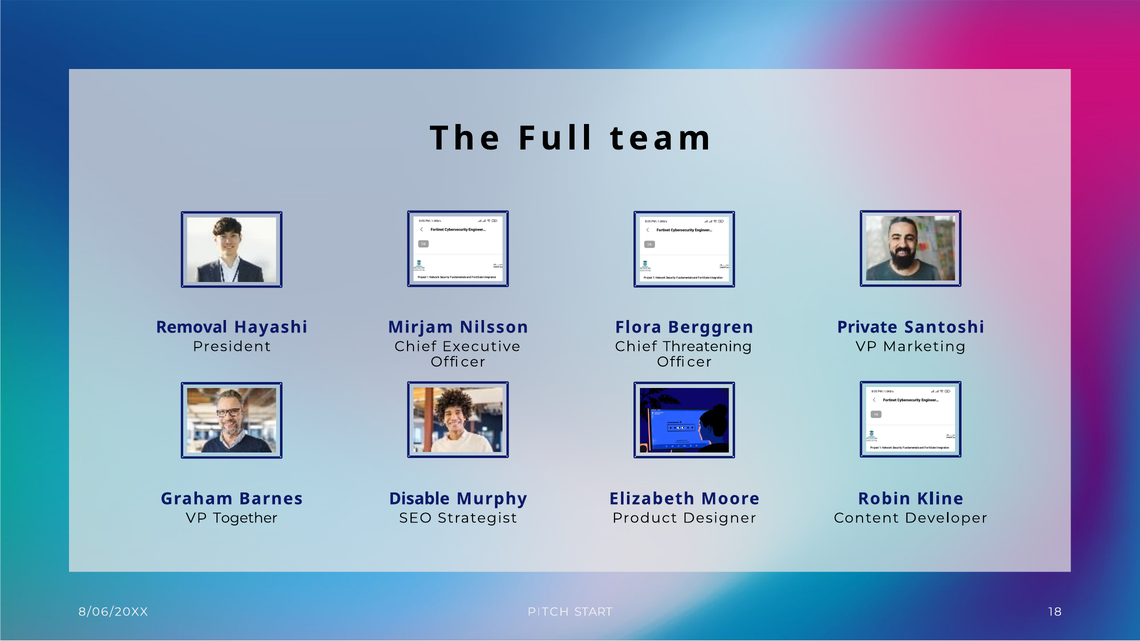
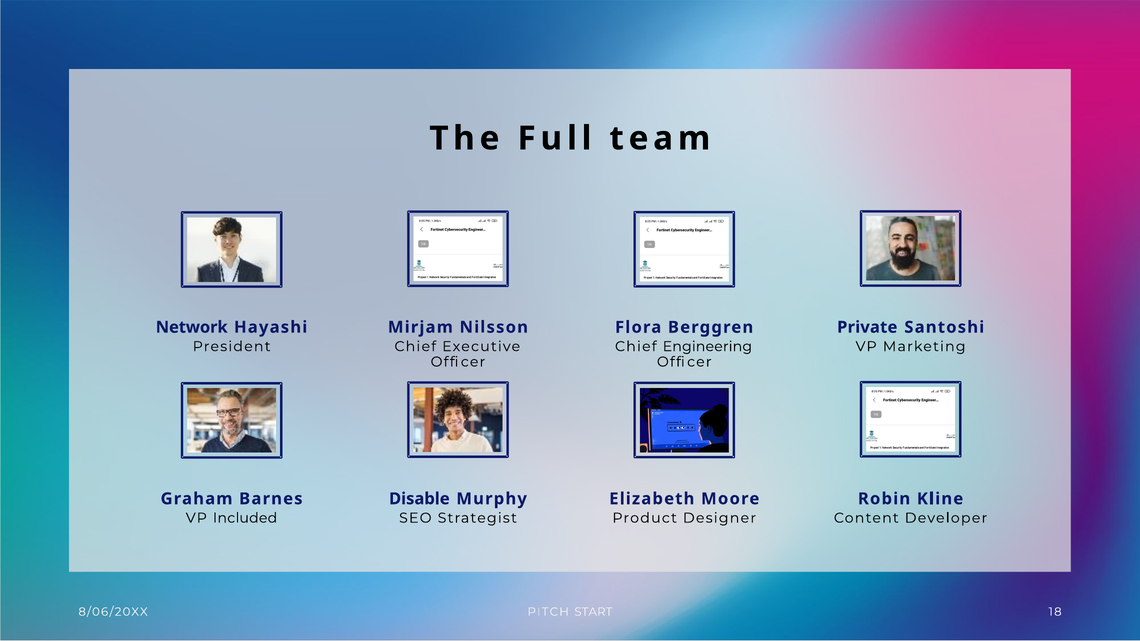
Removal: Removal -> Network
Threatening: Threatening -> Engineering
Together: Together -> Included
